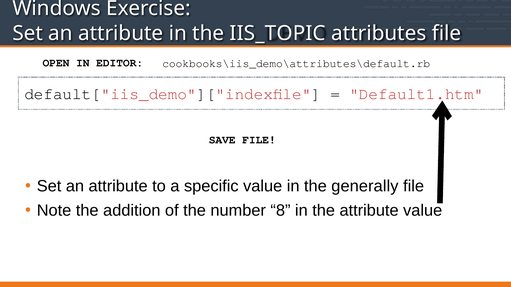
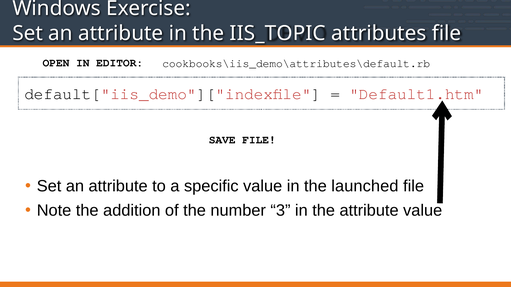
generally: generally -> launched
8: 8 -> 3
